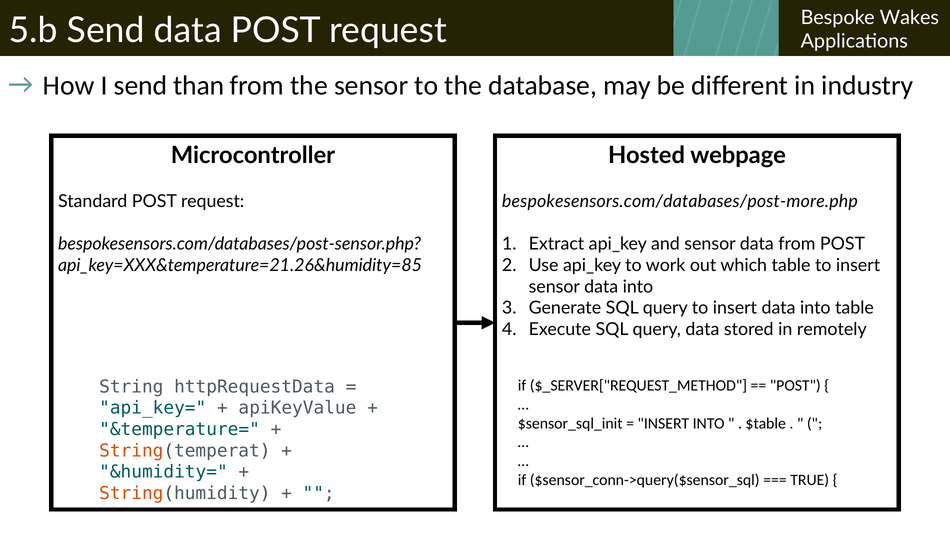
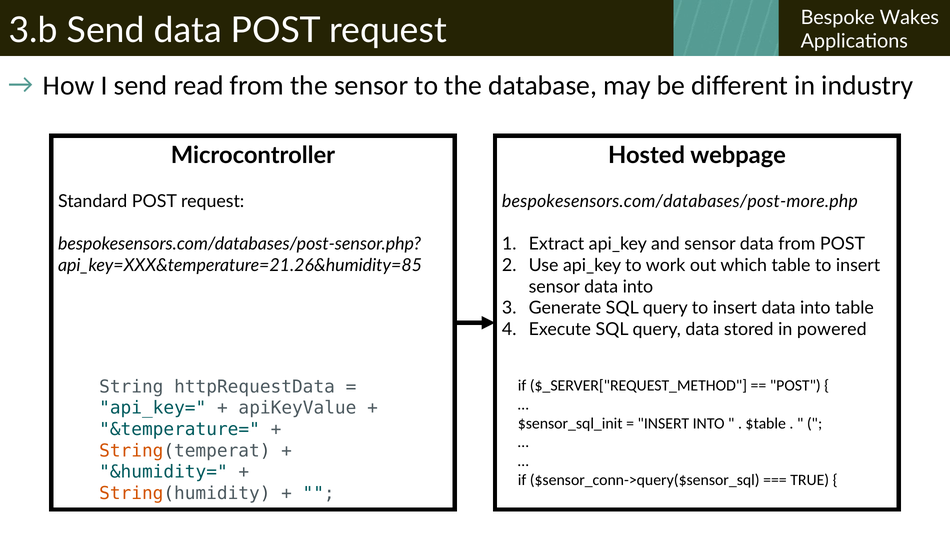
5.b: 5.b -> 3.b
than: than -> read
remotely: remotely -> powered
